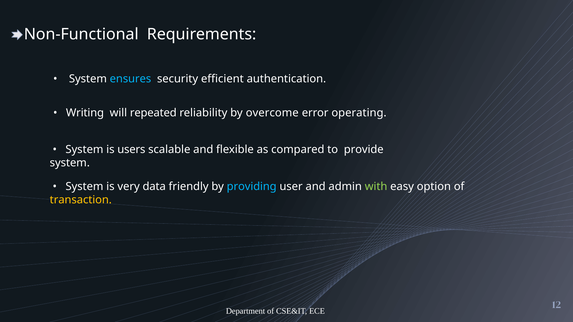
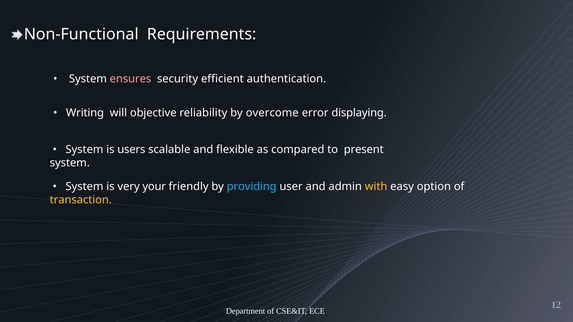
ensures colour: light blue -> pink
repeated: repeated -> objective
operating: operating -> displaying
provide: provide -> present
data: data -> your
with colour: light green -> yellow
